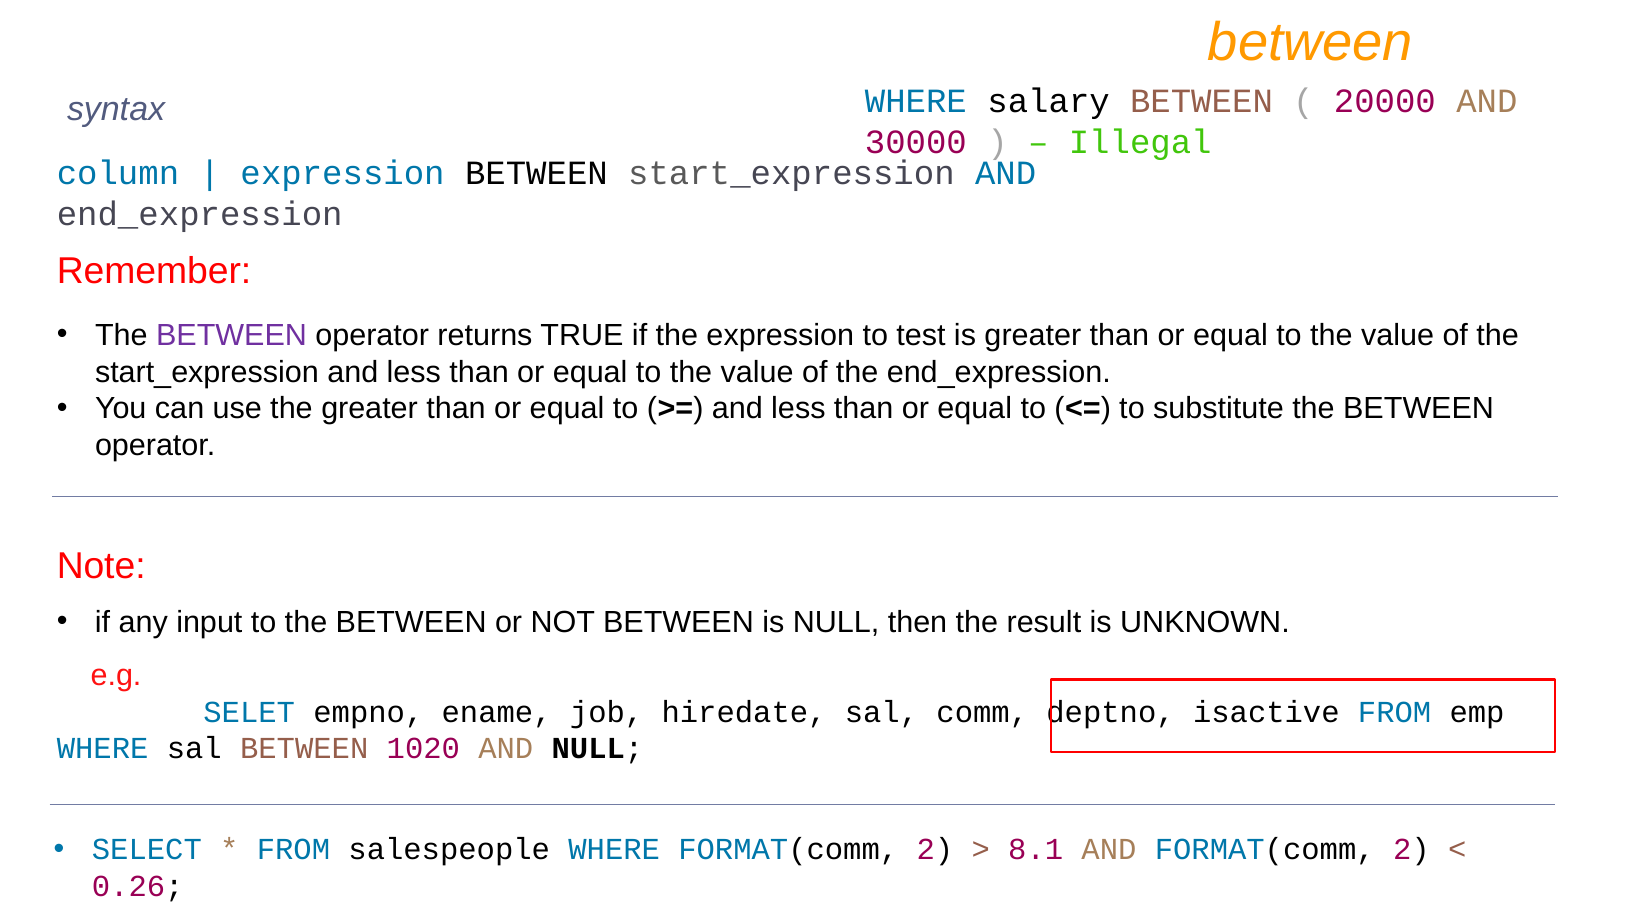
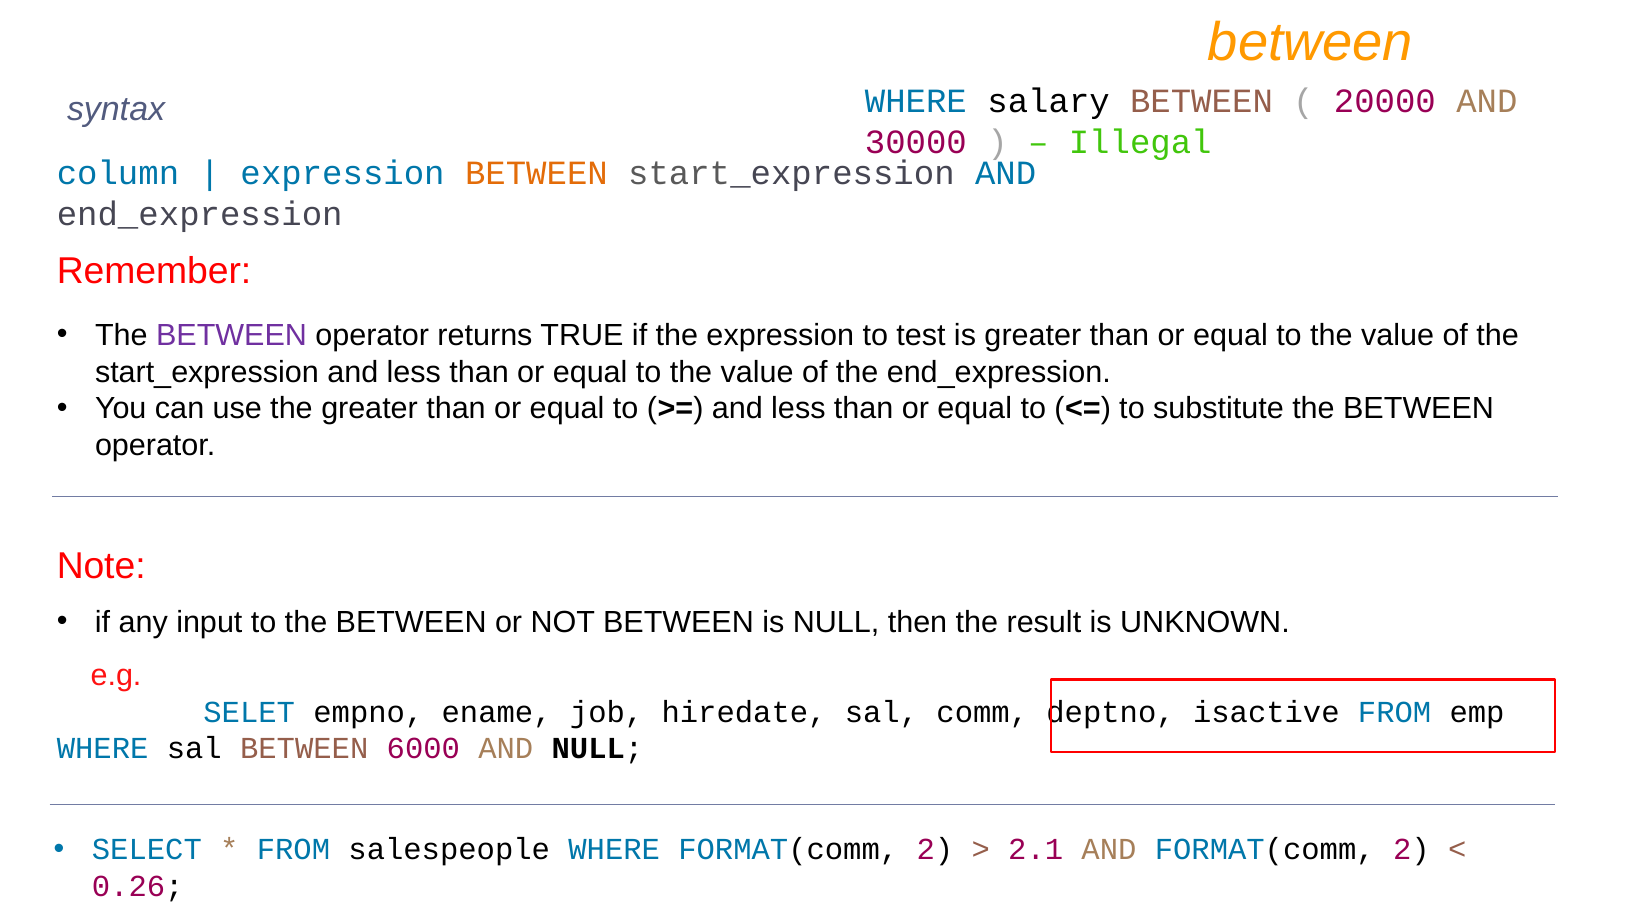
BETWEEN at (536, 174) colour: black -> orange
1020: 1020 -> 6000
8.1: 8.1 -> 2.1
